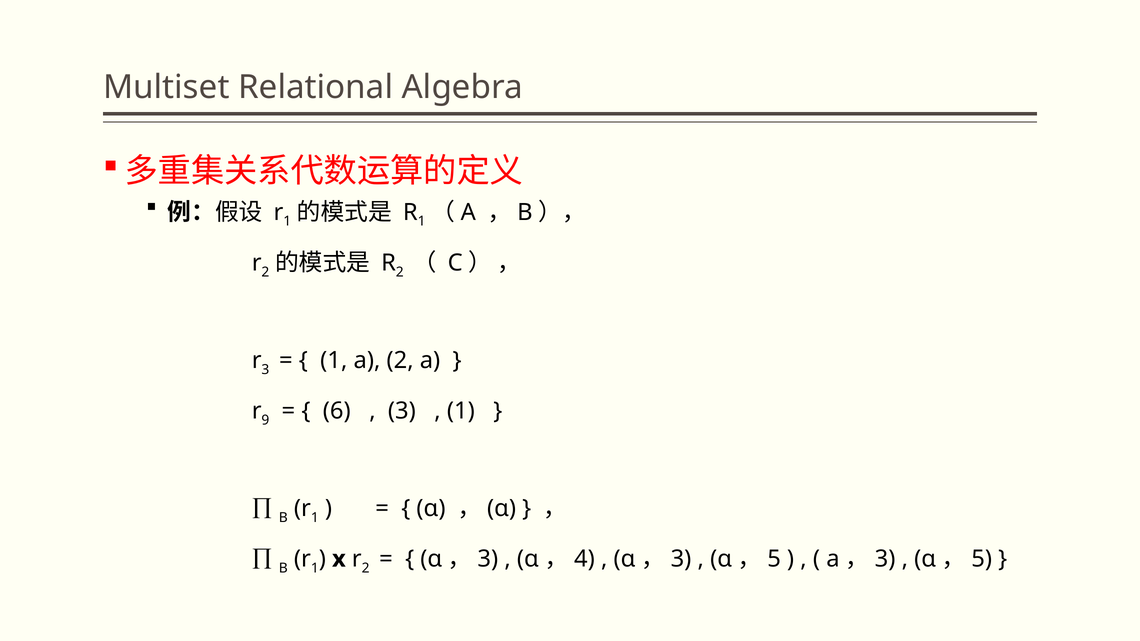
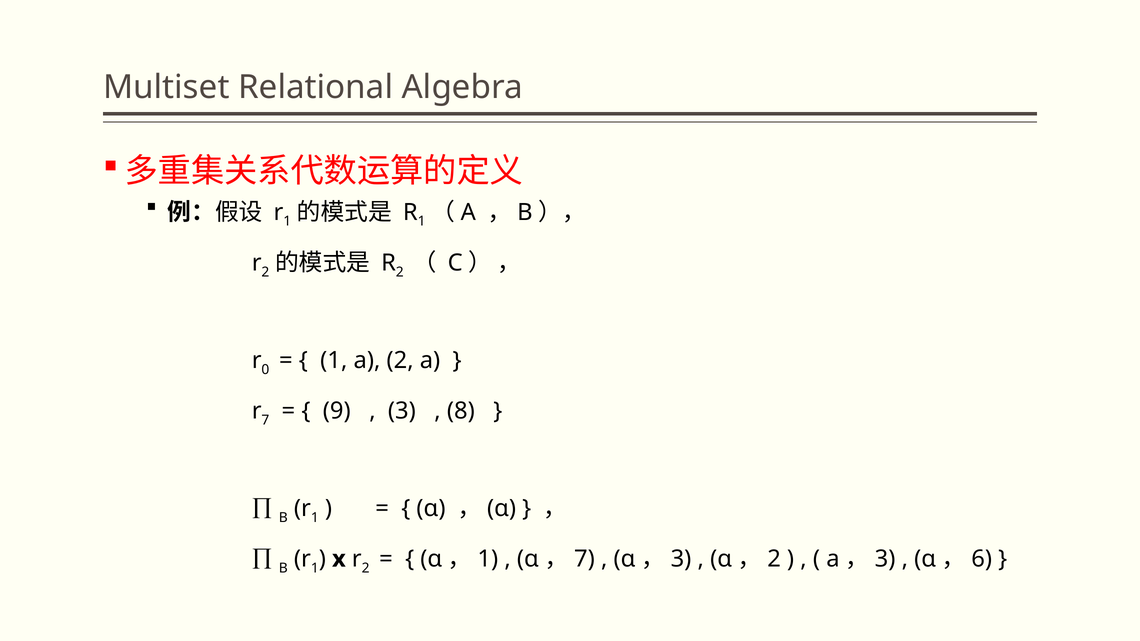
3 at (265, 370): 3 -> 0
9 at (265, 420): 9 -> 7
6: 6 -> 9
1 at (461, 411): 1 -> 8
3 at (488, 559): 3 -> 1
4 at (584, 559): 4 -> 7
5 at (774, 559): 5 -> 2
5 at (982, 559): 5 -> 6
